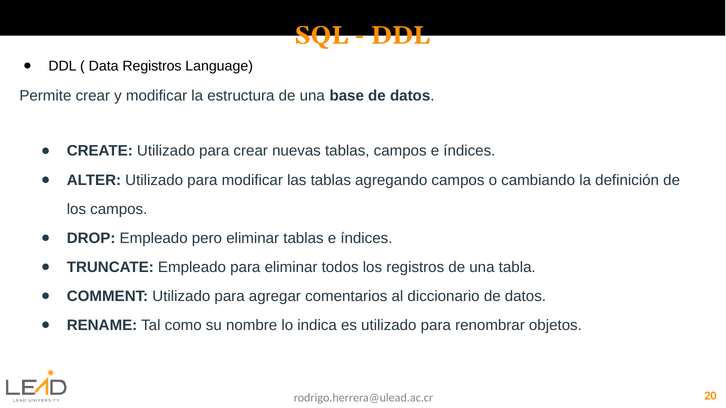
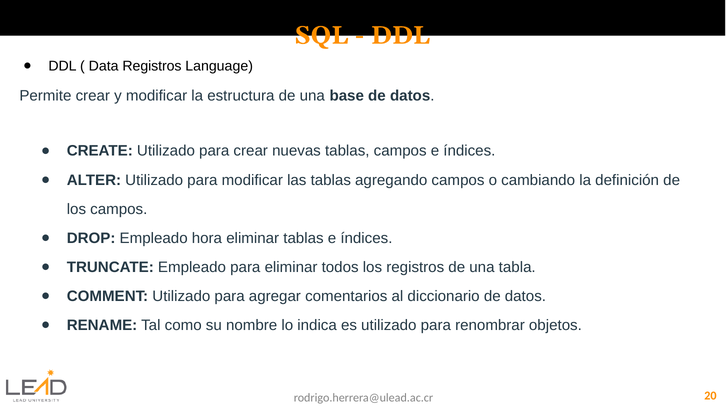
pero: pero -> hora
